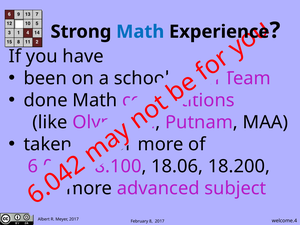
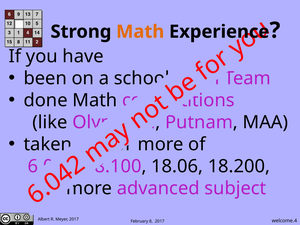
Math at (140, 32) colour: blue -> orange
